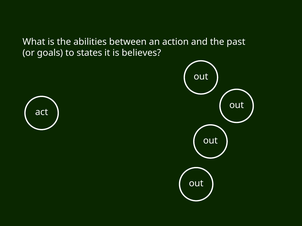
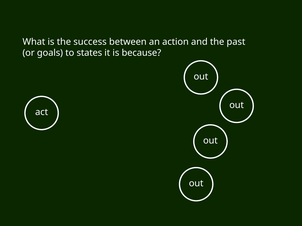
abilities: abilities -> success
believes: believes -> because
